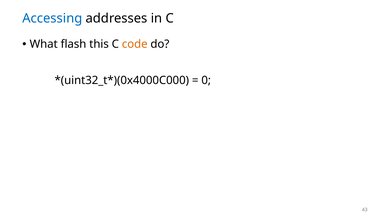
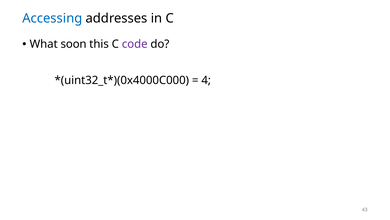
flash: flash -> soon
code colour: orange -> purple
0: 0 -> 4
